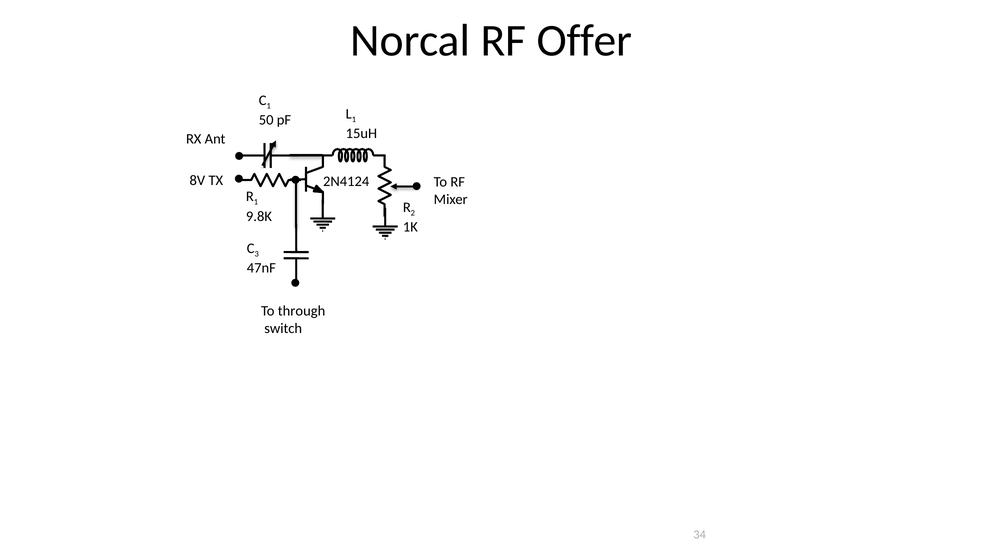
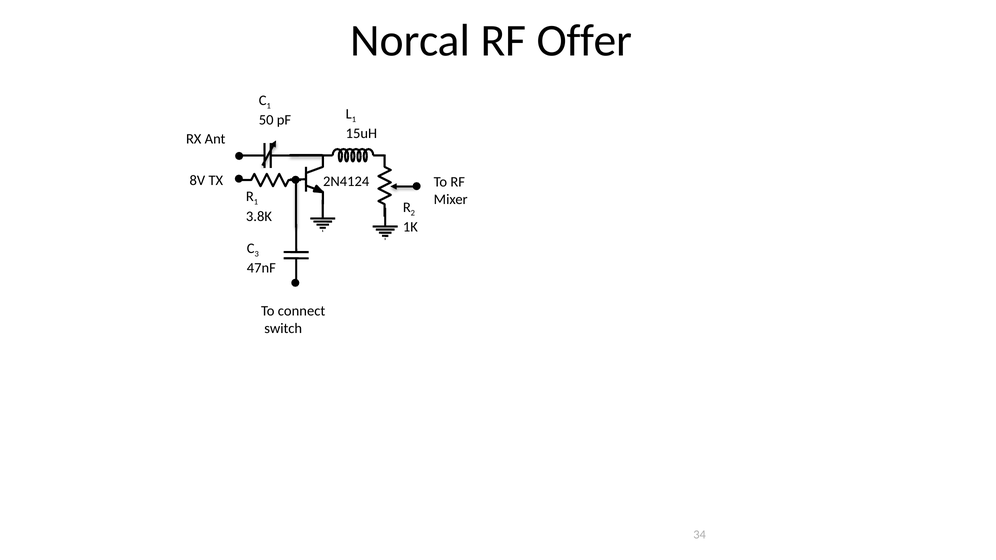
9.8K: 9.8K -> 3.8K
through: through -> connect
